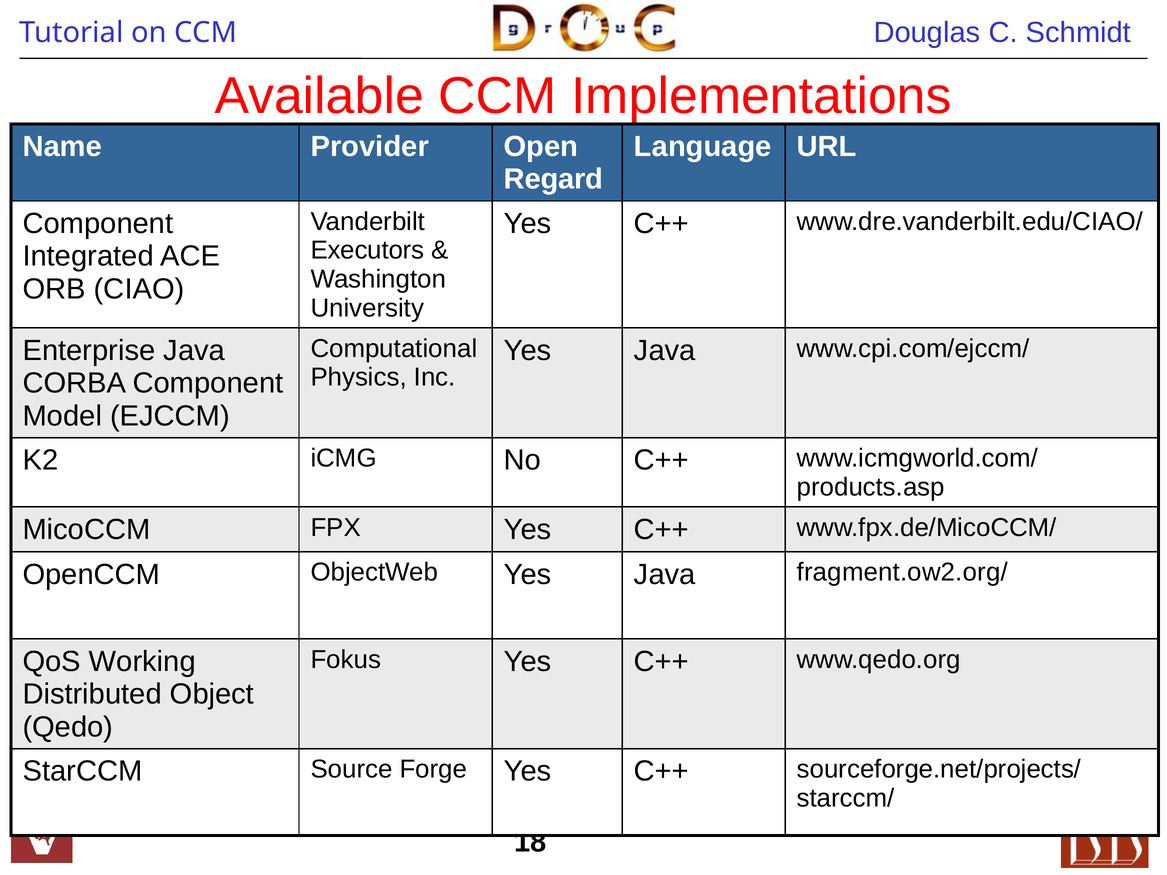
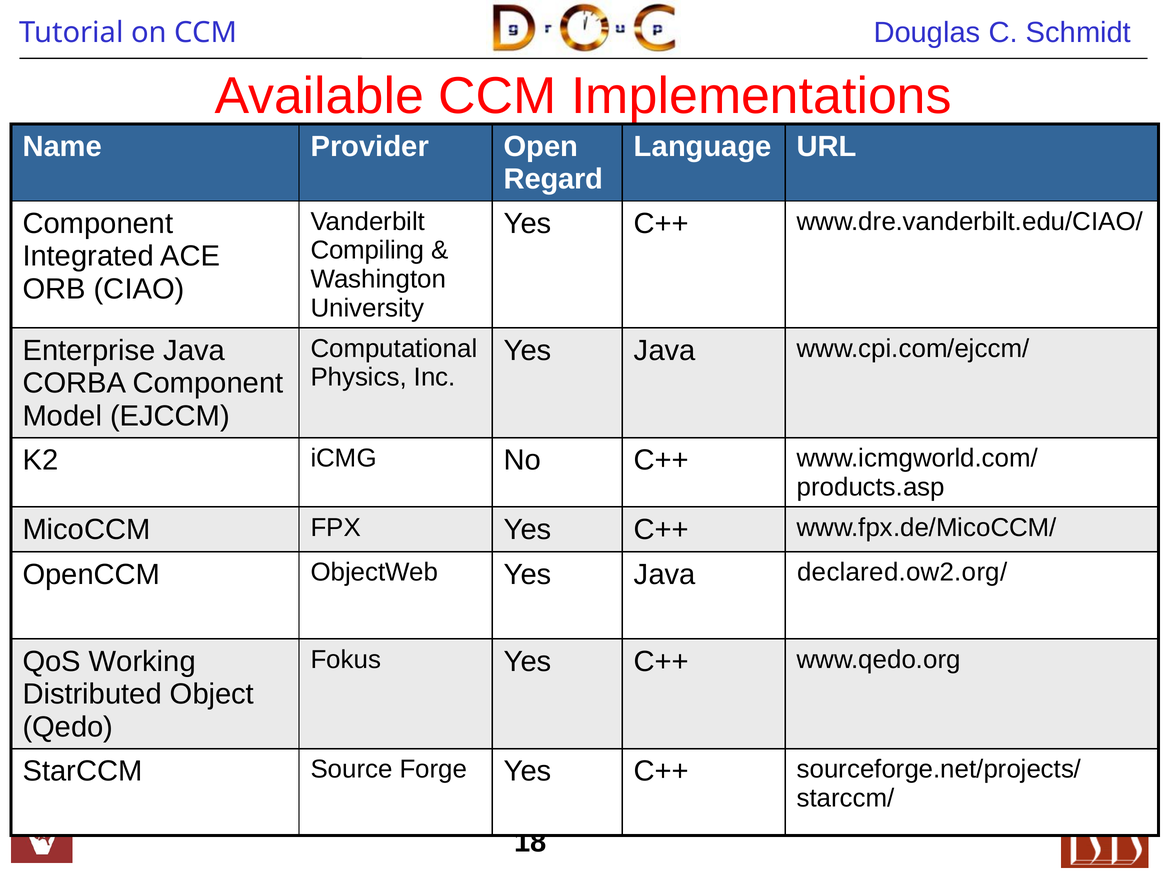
Executors: Executors -> Compiling
fragment.ow2.org/: fragment.ow2.org/ -> declared.ow2.org/
